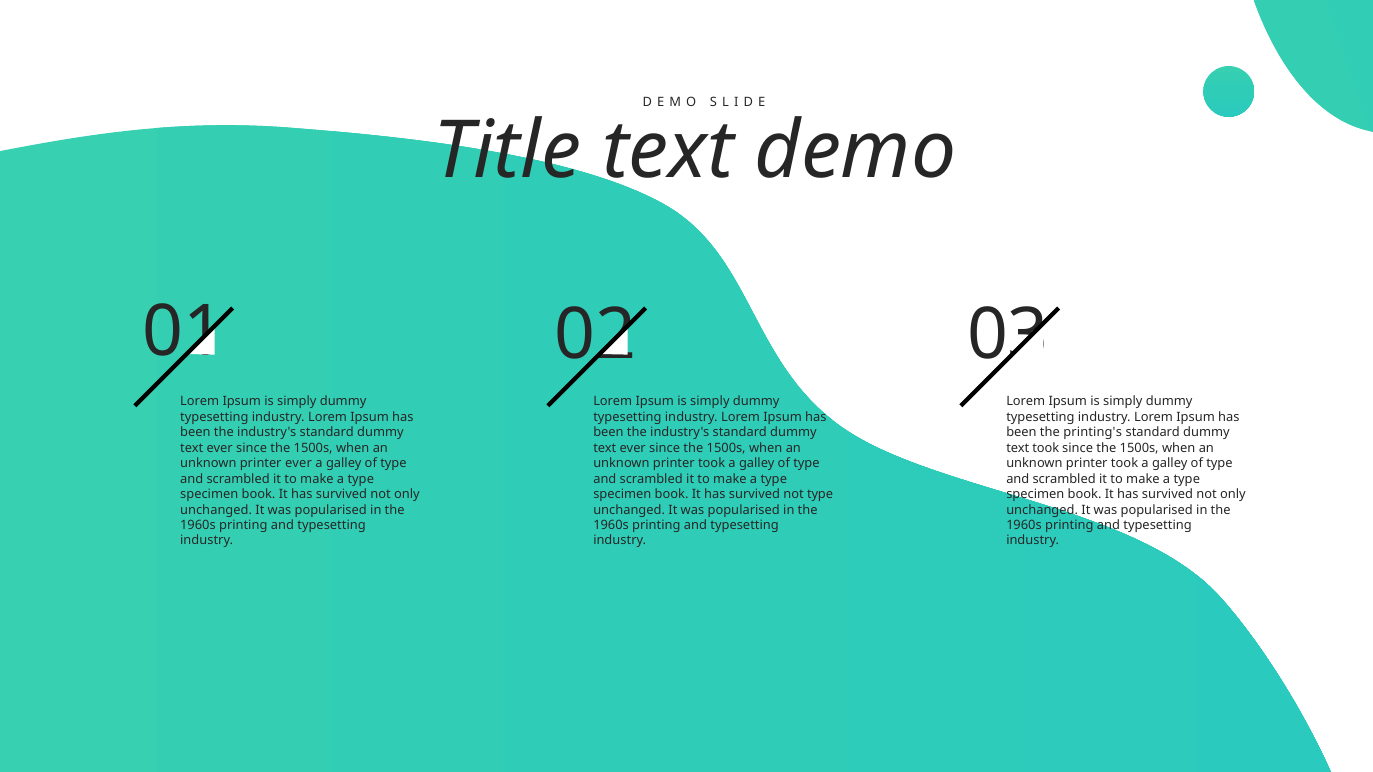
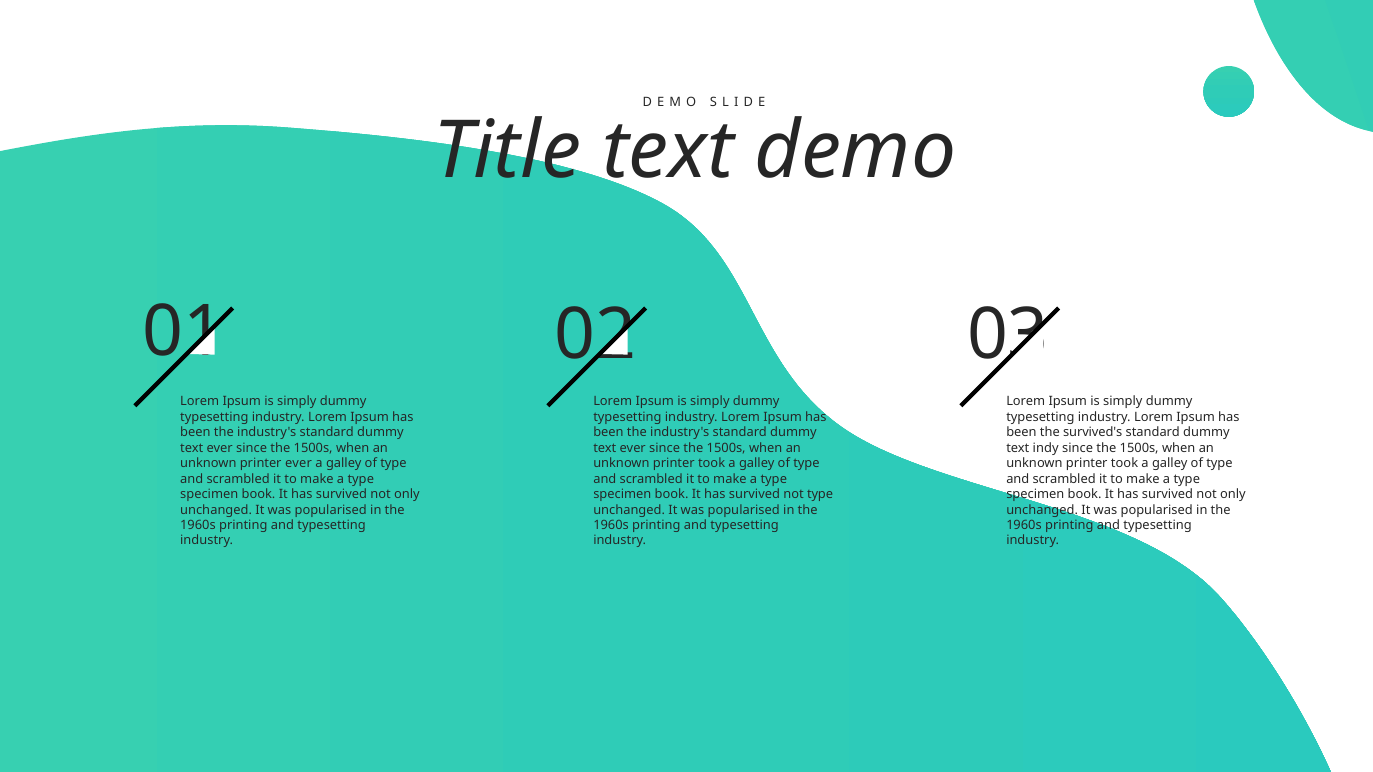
printing's: printing's -> survived's
text took: took -> indy
